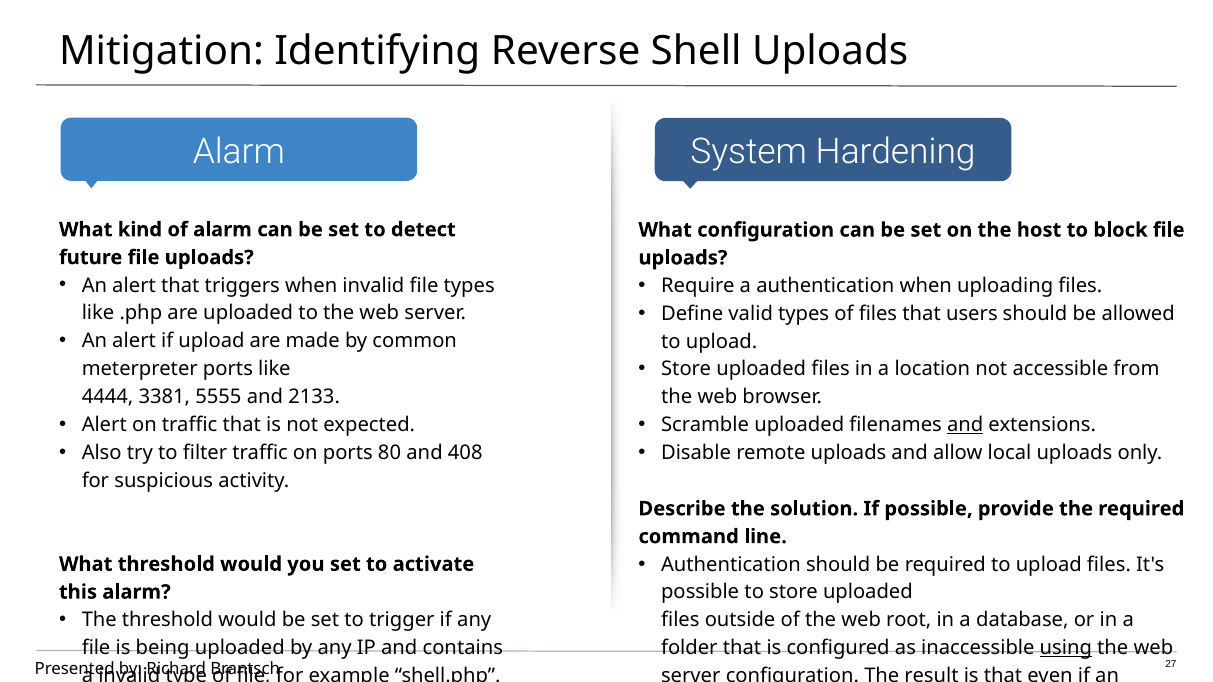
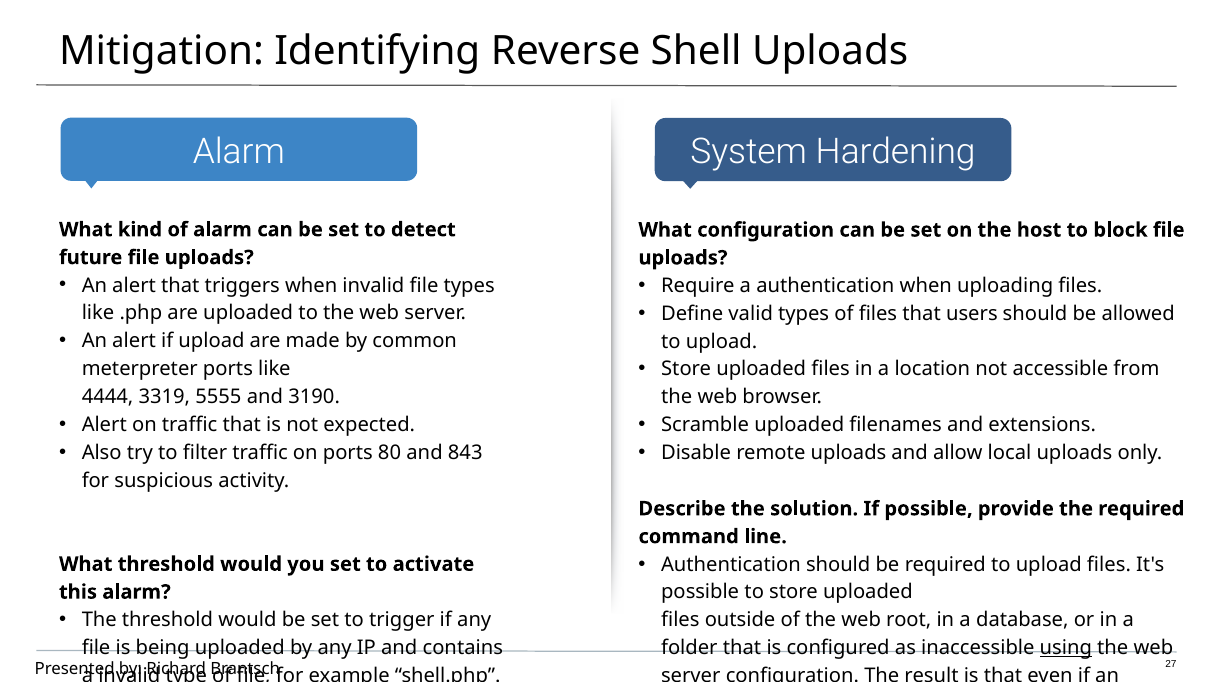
3381: 3381 -> 3319
2133: 2133 -> 3190
and at (965, 425) underline: present -> none
408: 408 -> 843
